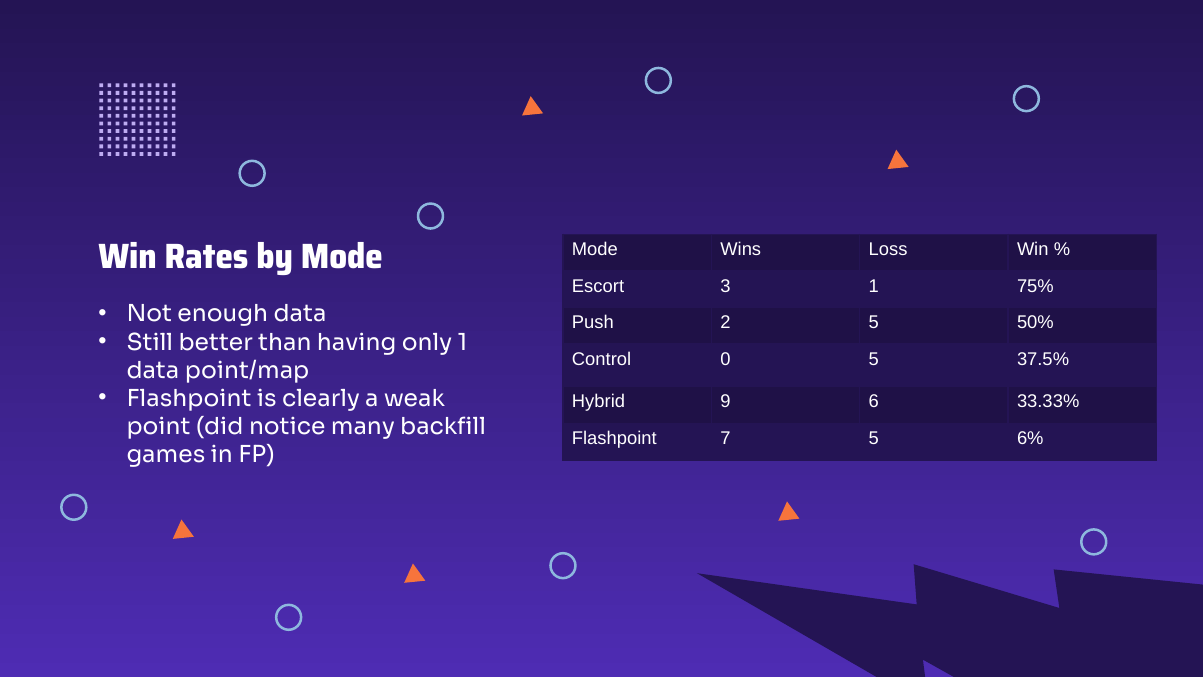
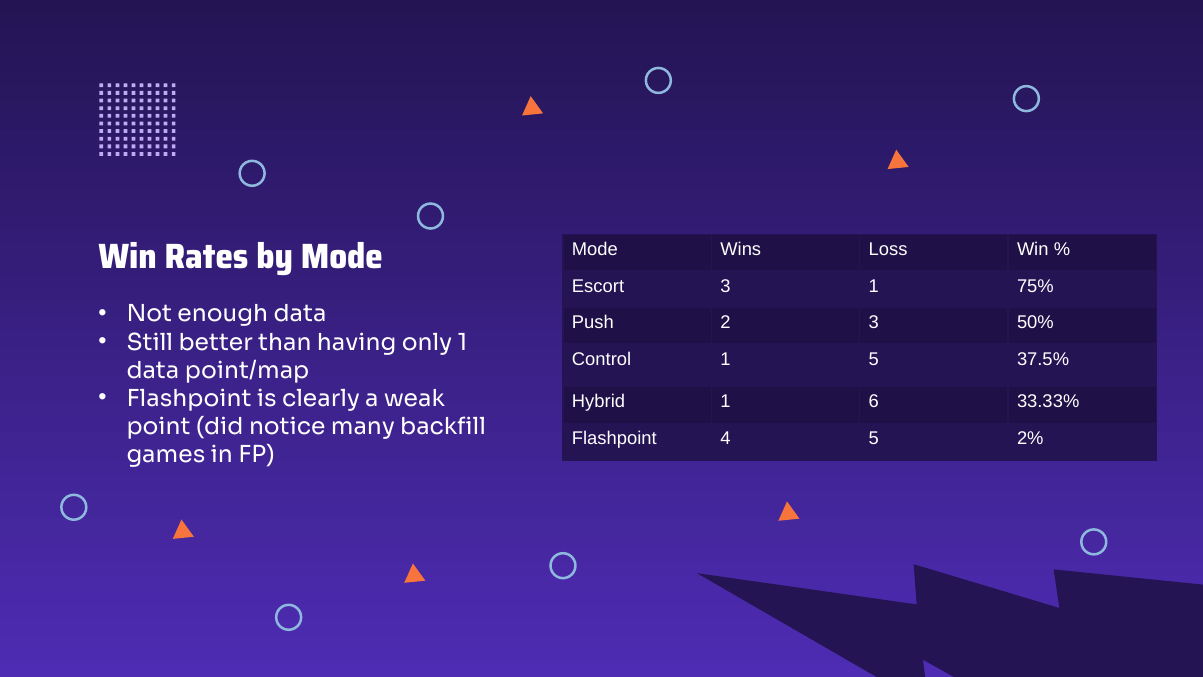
2 5: 5 -> 3
Control 0: 0 -> 1
Hybrid 9: 9 -> 1
7: 7 -> 4
6%: 6% -> 2%
